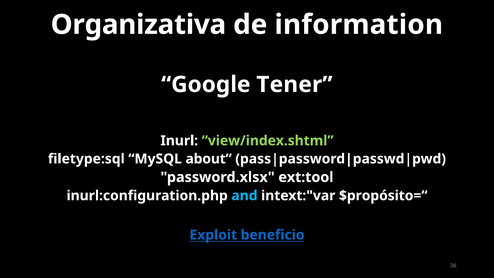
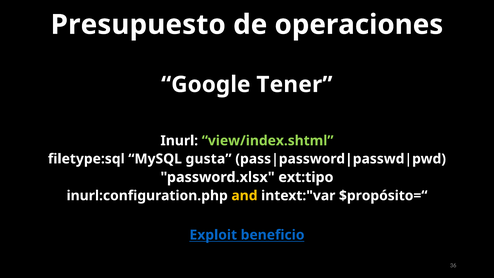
Organizativa: Organizativa -> Presupuesto
information: information -> operaciones
about: about -> gusta
ext:tool: ext:tool -> ext:tipo
and colour: light blue -> yellow
